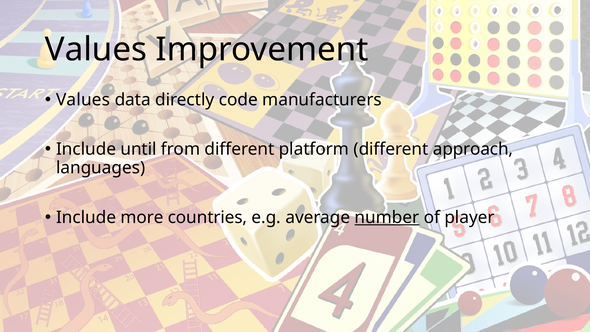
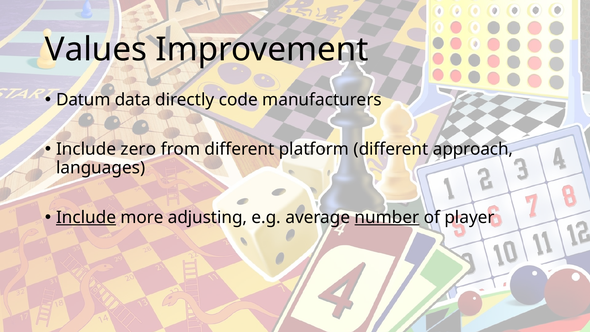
Values at (83, 100): Values -> Datum
until: until -> zero
Include at (86, 217) underline: none -> present
countries: countries -> adjusting
